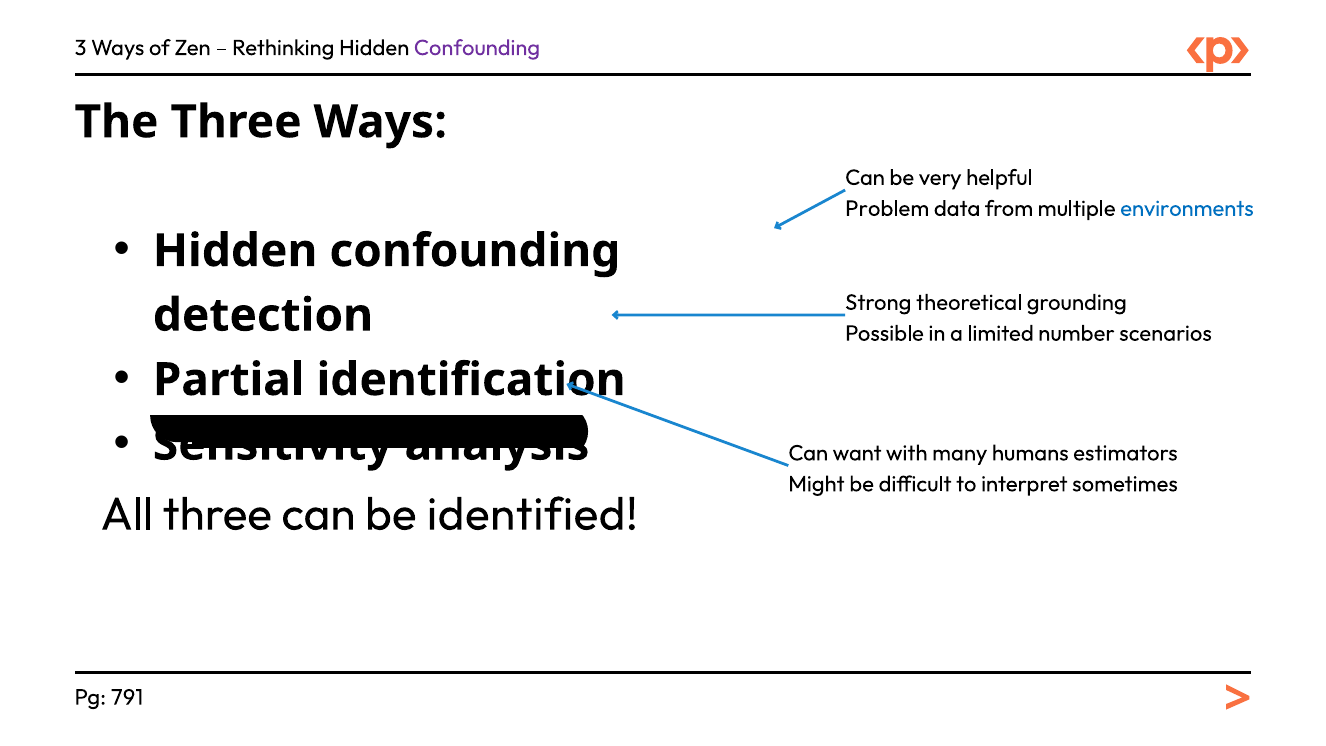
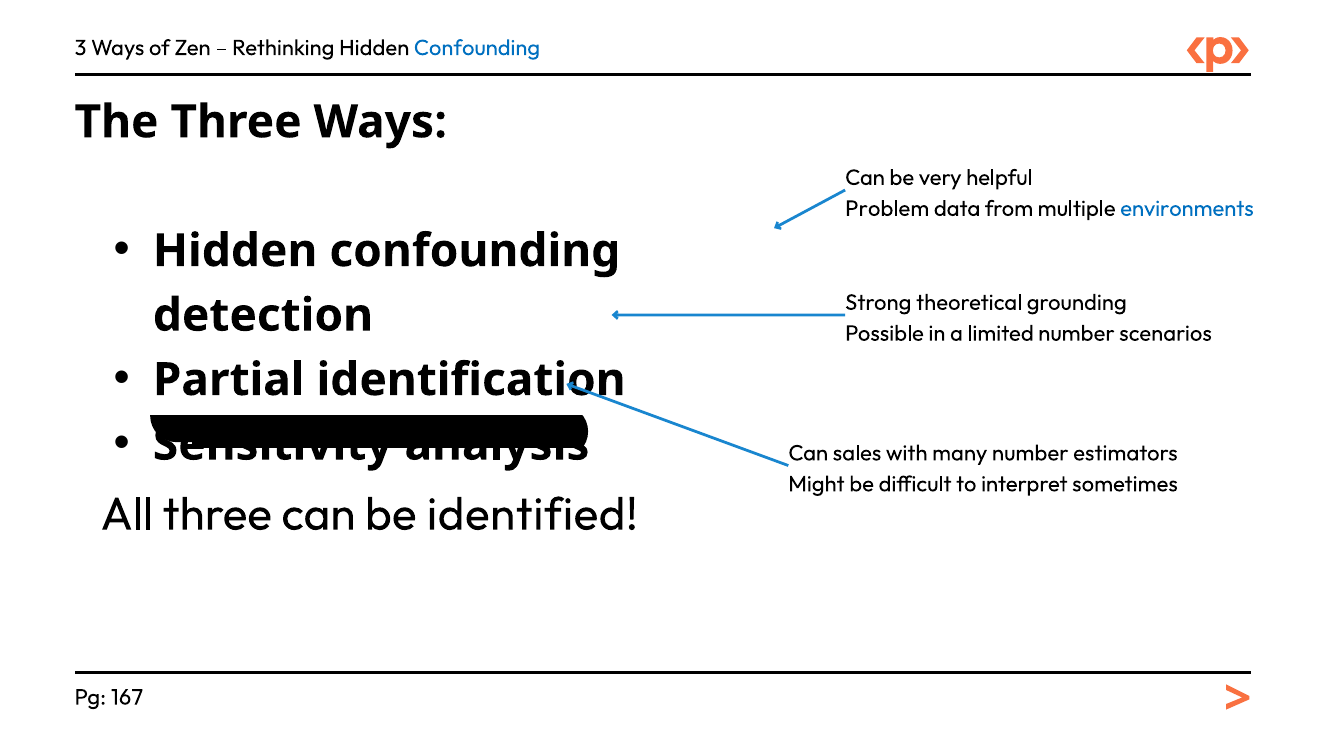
Confounding at (477, 48) colour: purple -> blue
want: want -> sales
many humans: humans -> number
791: 791 -> 167
